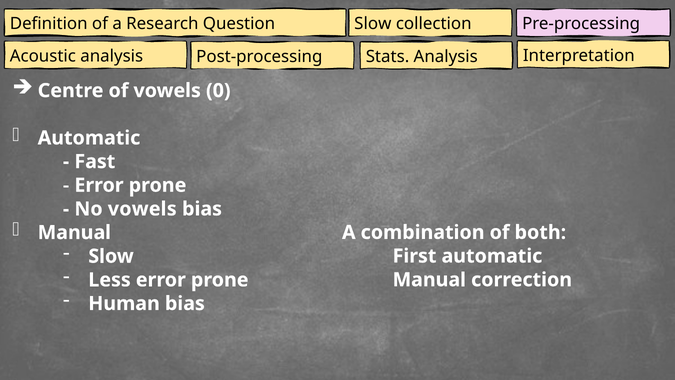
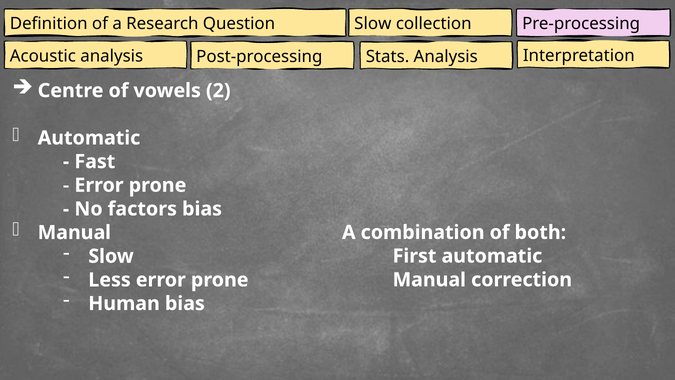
0: 0 -> 2
No vowels: vowels -> factors
